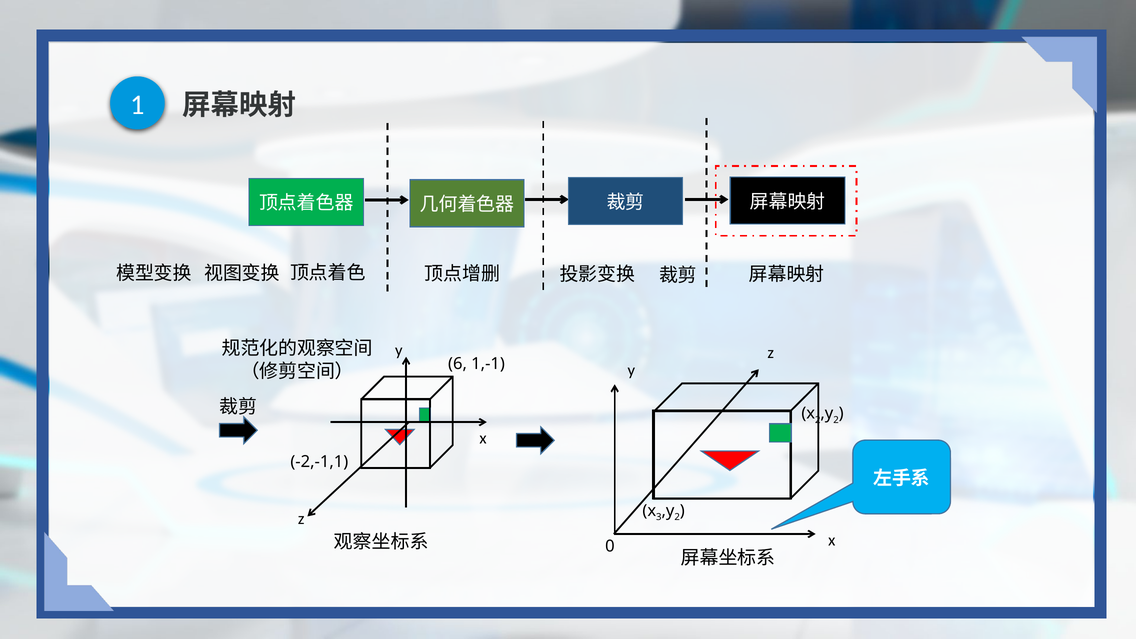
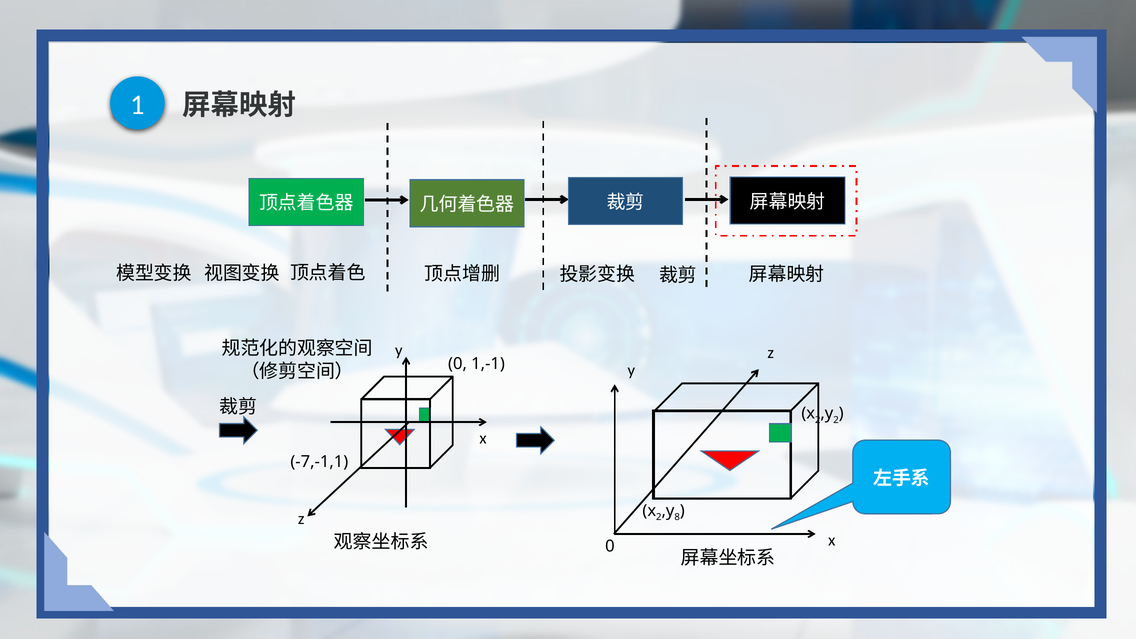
6 at (458, 364): 6 -> 0
-2,-1,1: -2,-1,1 -> -7,-1,1
3 at (659, 517): 3 -> 2
2 at (677, 517): 2 -> 8
